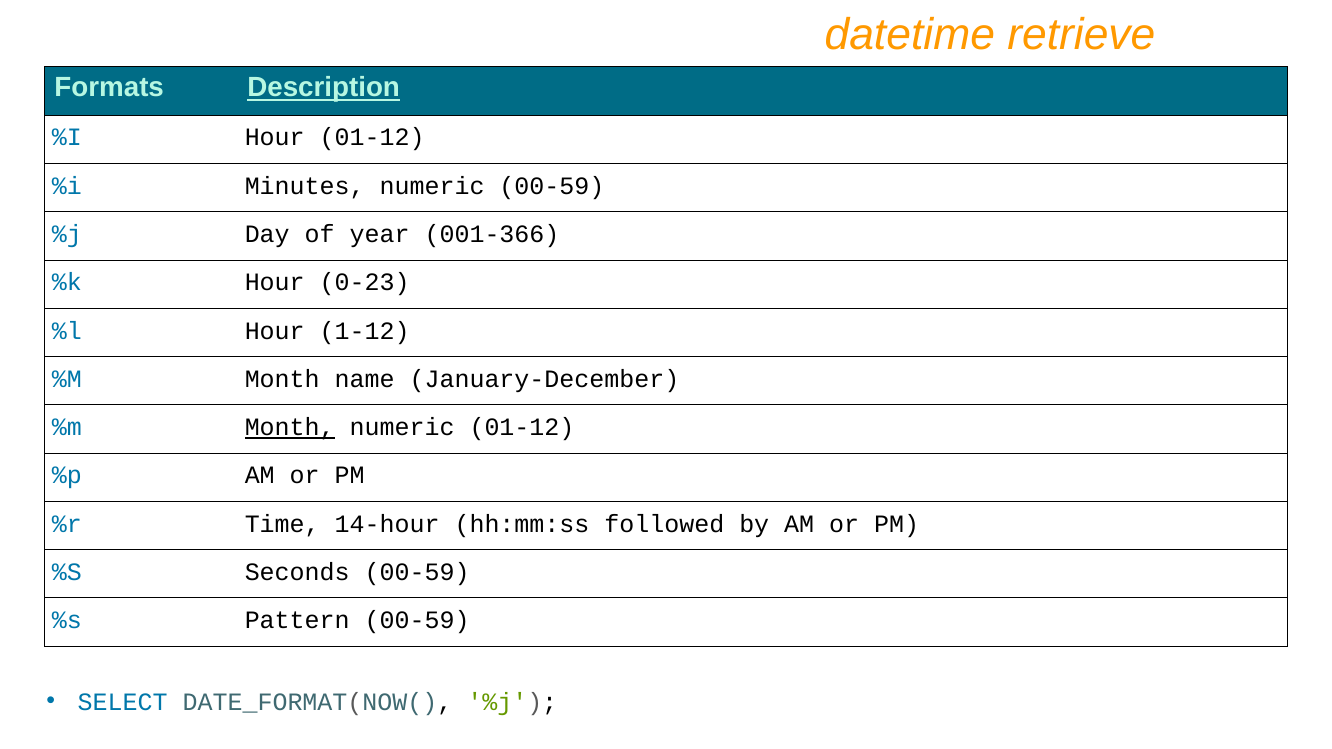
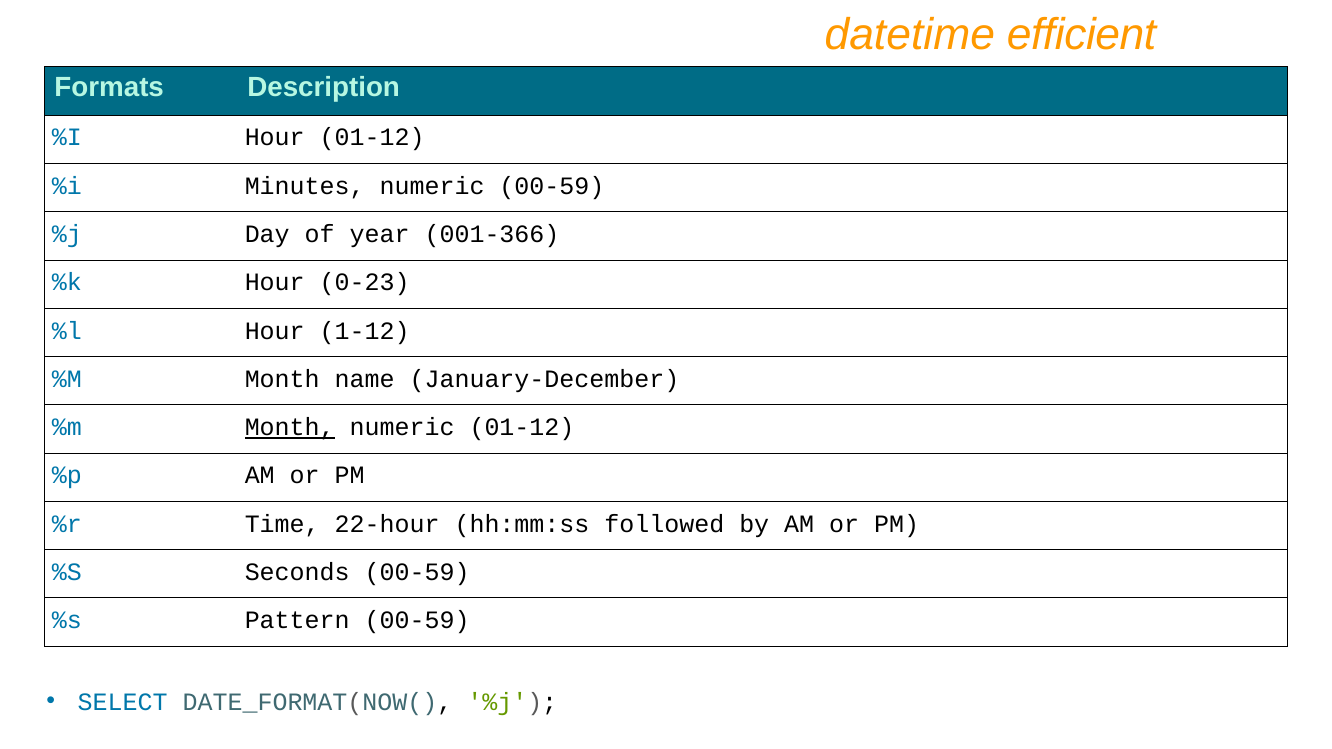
retrieve: retrieve -> efficient
Description underline: present -> none
14-hour: 14-hour -> 22-hour
